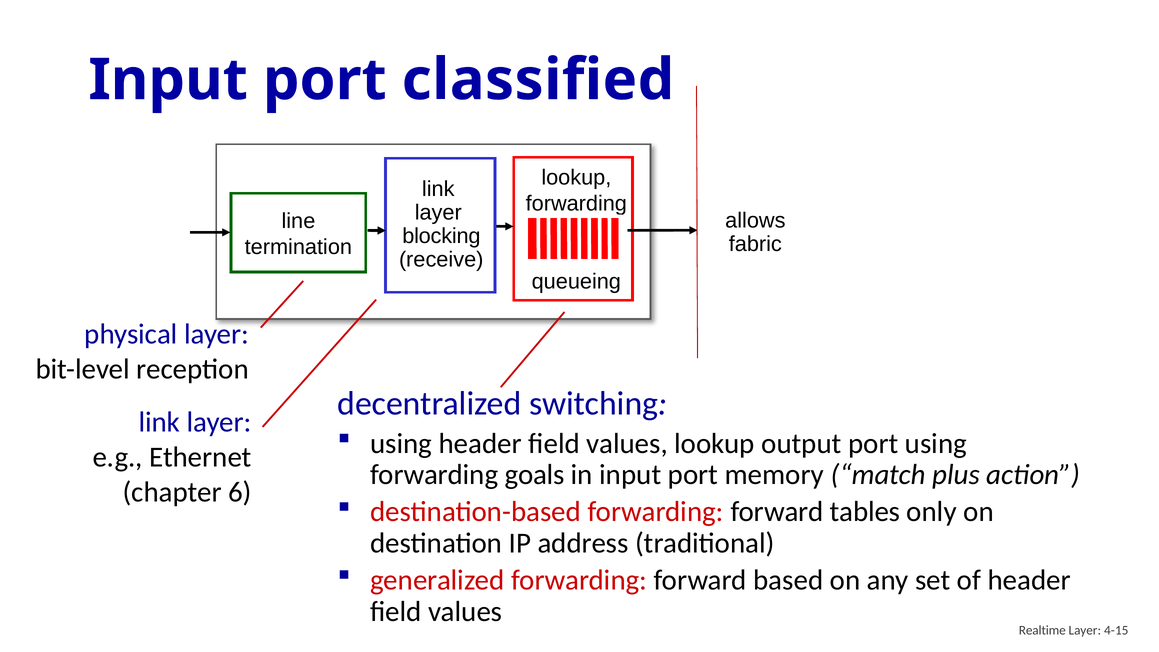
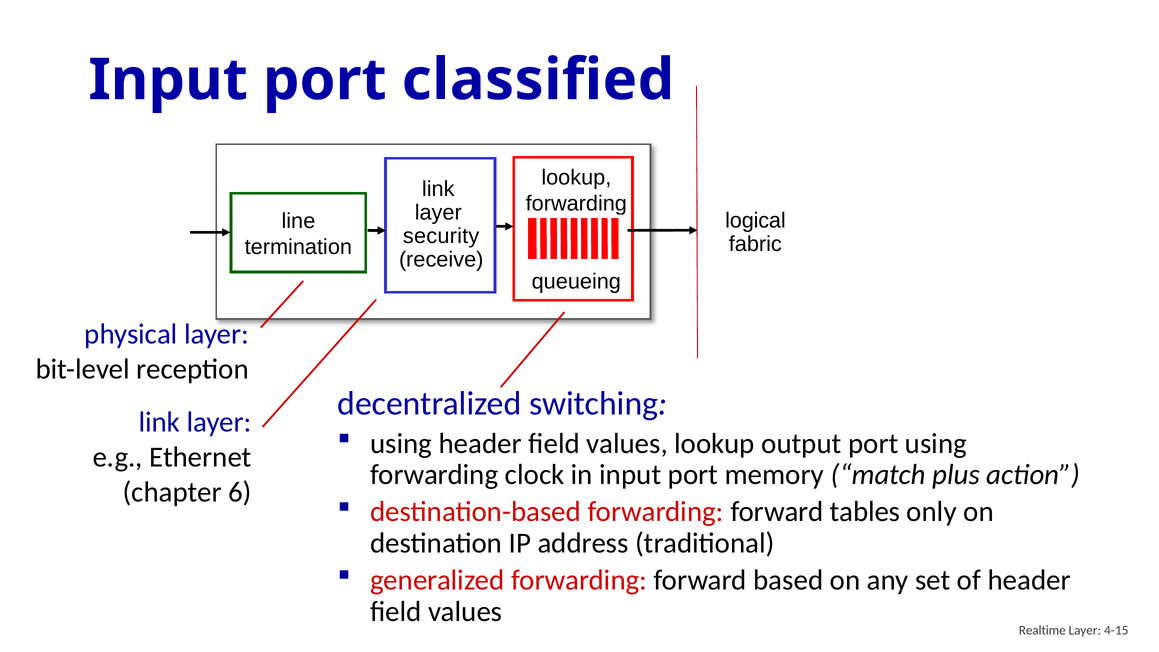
allows: allows -> logical
blocking: blocking -> security
goals: goals -> clock
